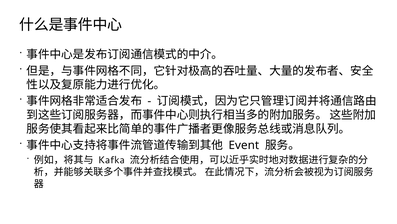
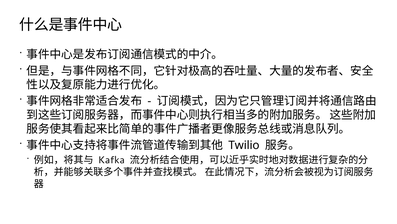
Event: Event -> Twilio
